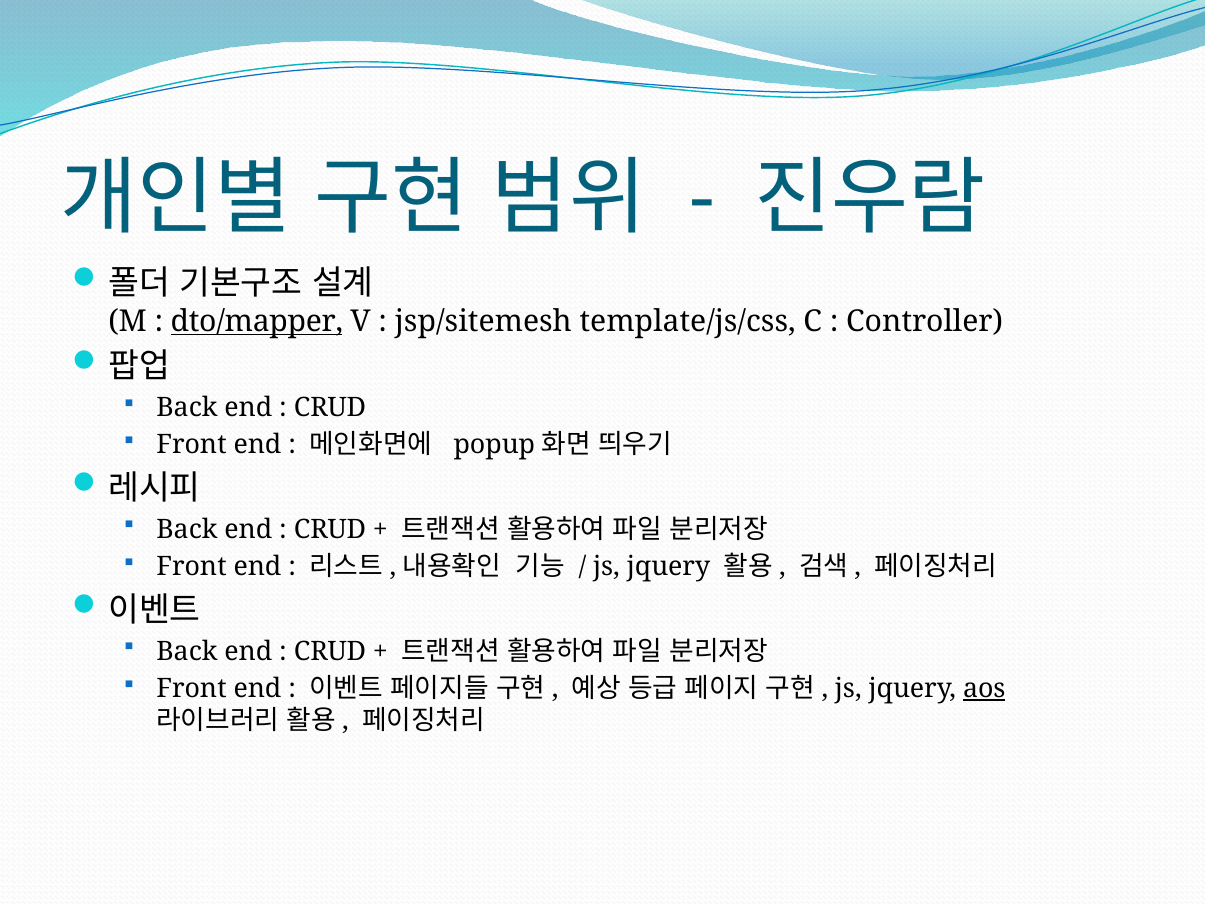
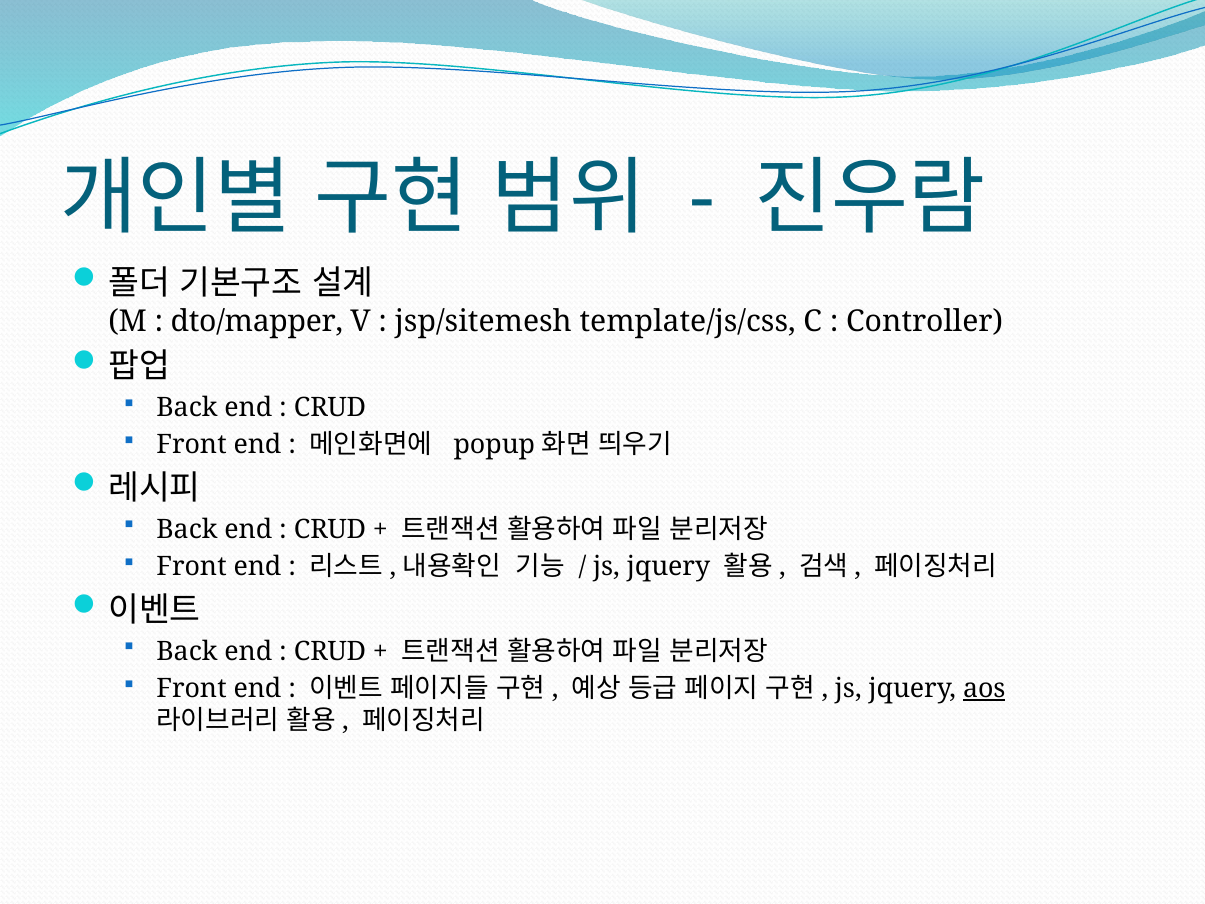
dto/mapper underline: present -> none
